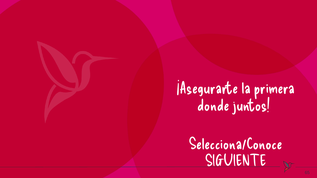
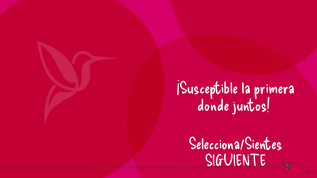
¡Asegurarte: ¡Asegurarte -> ¡Susceptible
Selecciona/Conoce: Selecciona/Conoce -> Selecciona/Sientes
